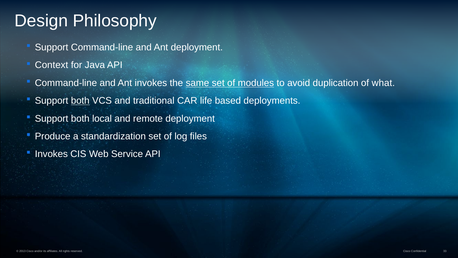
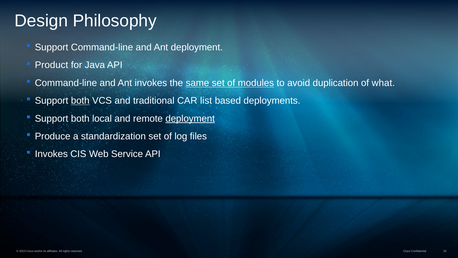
Context: Context -> Product
life: life -> list
deployment at (190, 118) underline: none -> present
